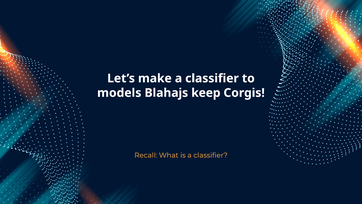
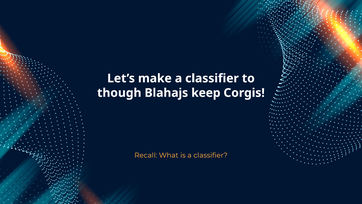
models: models -> though
